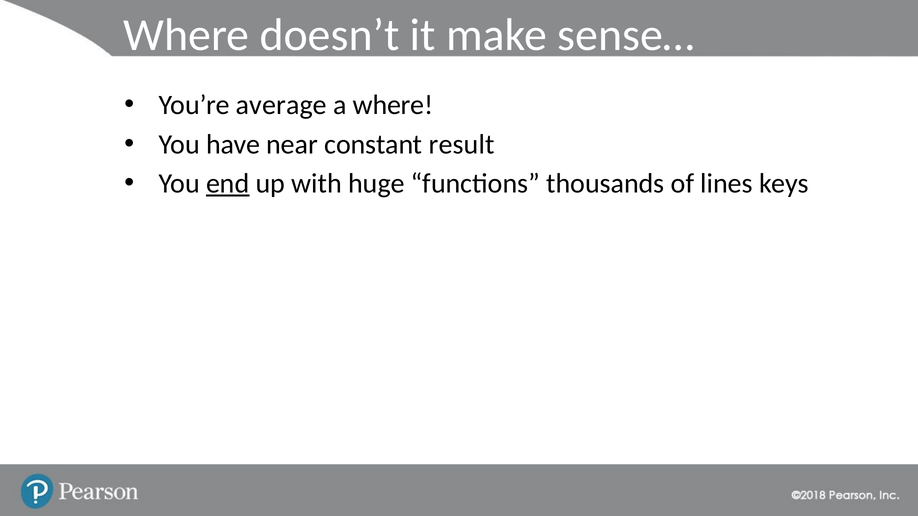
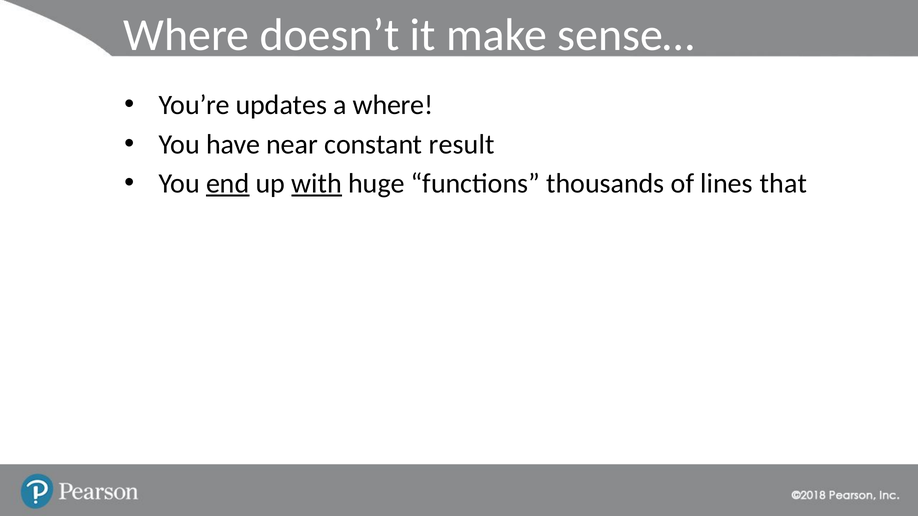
average: average -> updates
with underline: none -> present
keys: keys -> that
